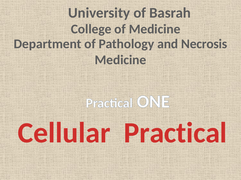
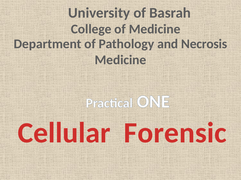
Cellular Practical: Practical -> Forensic
